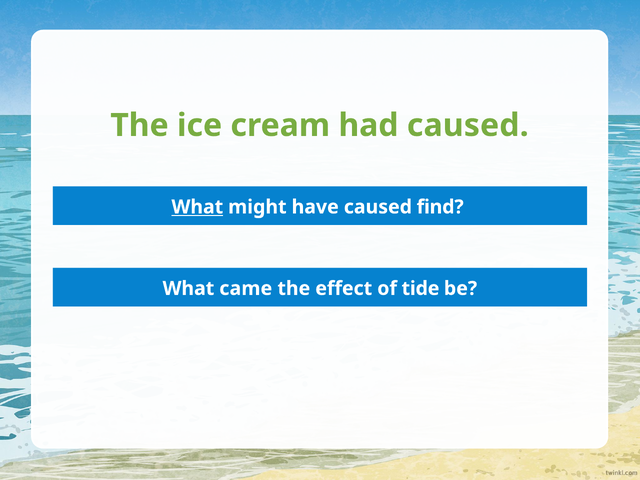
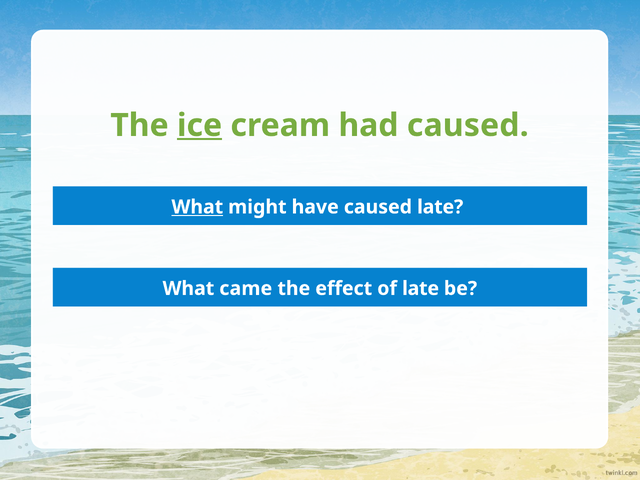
ice underline: none -> present
caused find: find -> late
of tide: tide -> late
